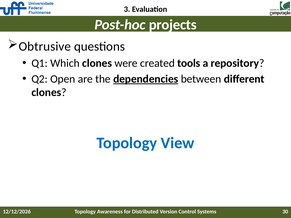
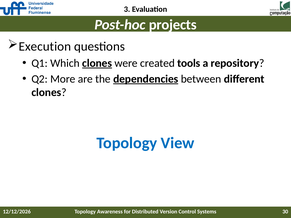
Obtrusive: Obtrusive -> Execution
clones at (97, 63) underline: none -> present
Open: Open -> More
